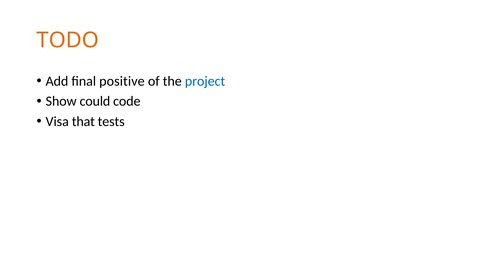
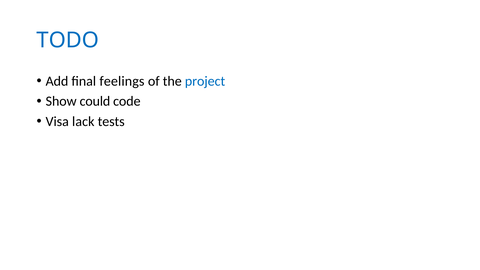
TODO colour: orange -> blue
positive: positive -> feelings
that: that -> lack
